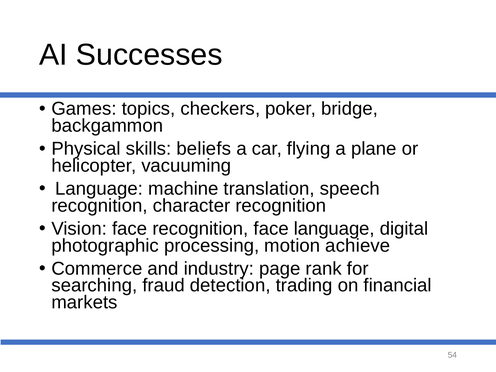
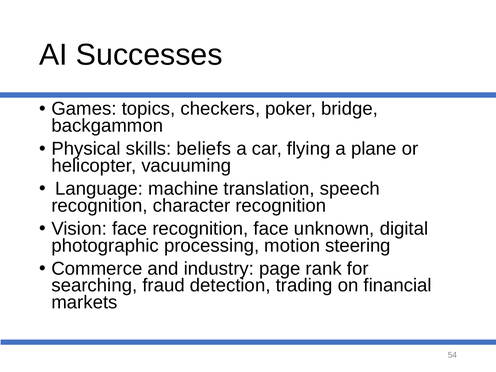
face language: language -> unknown
achieve: achieve -> steering
